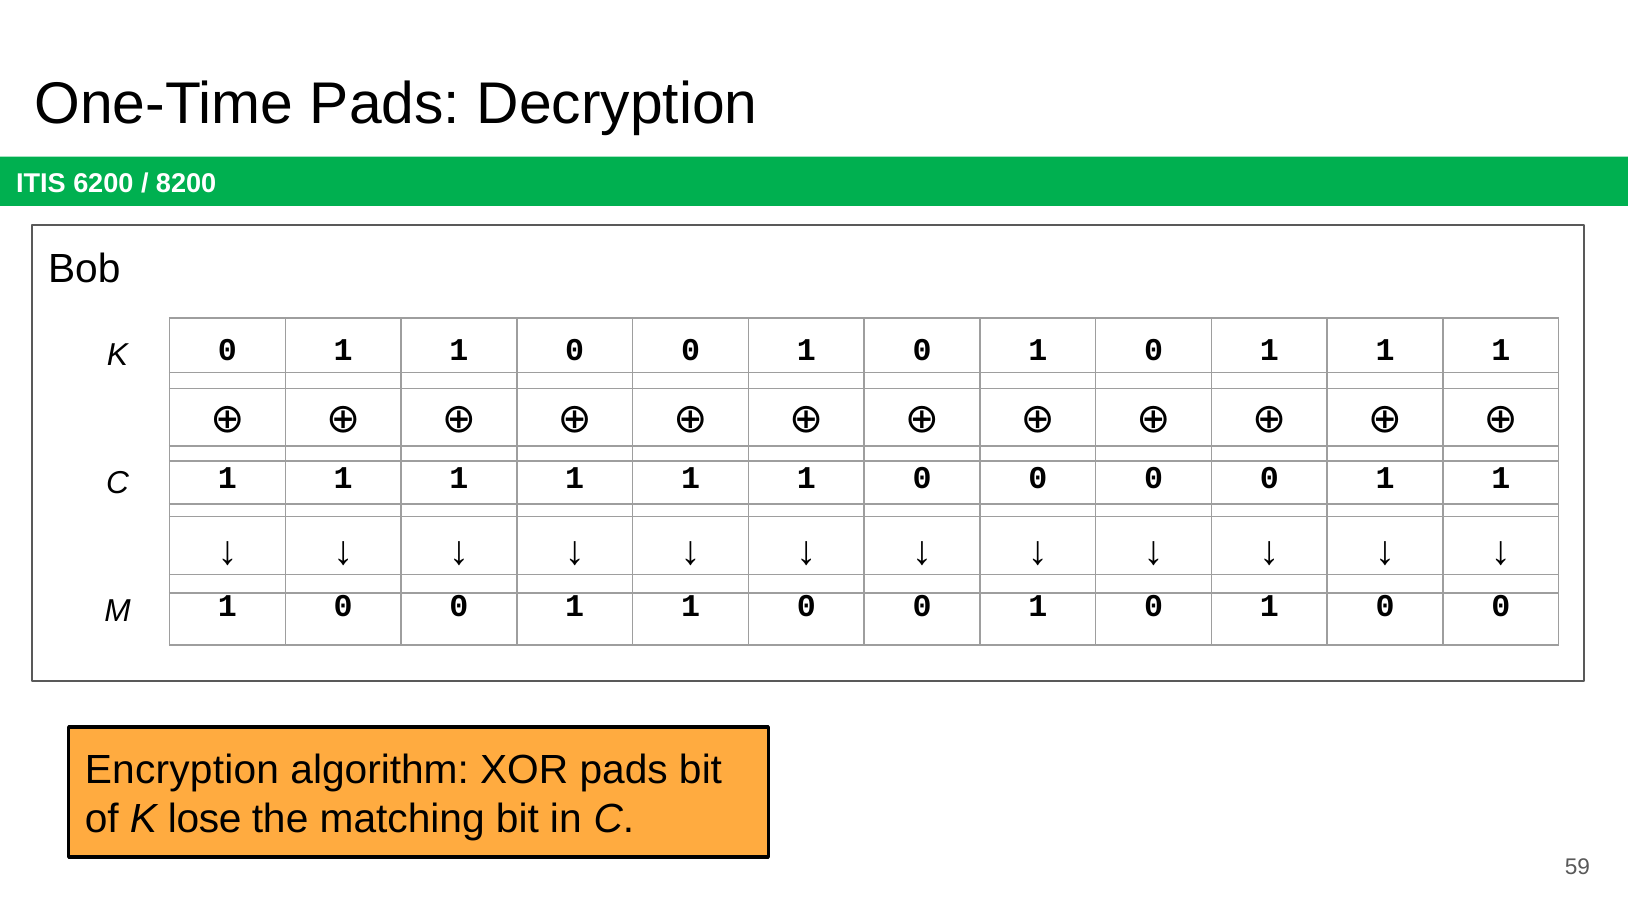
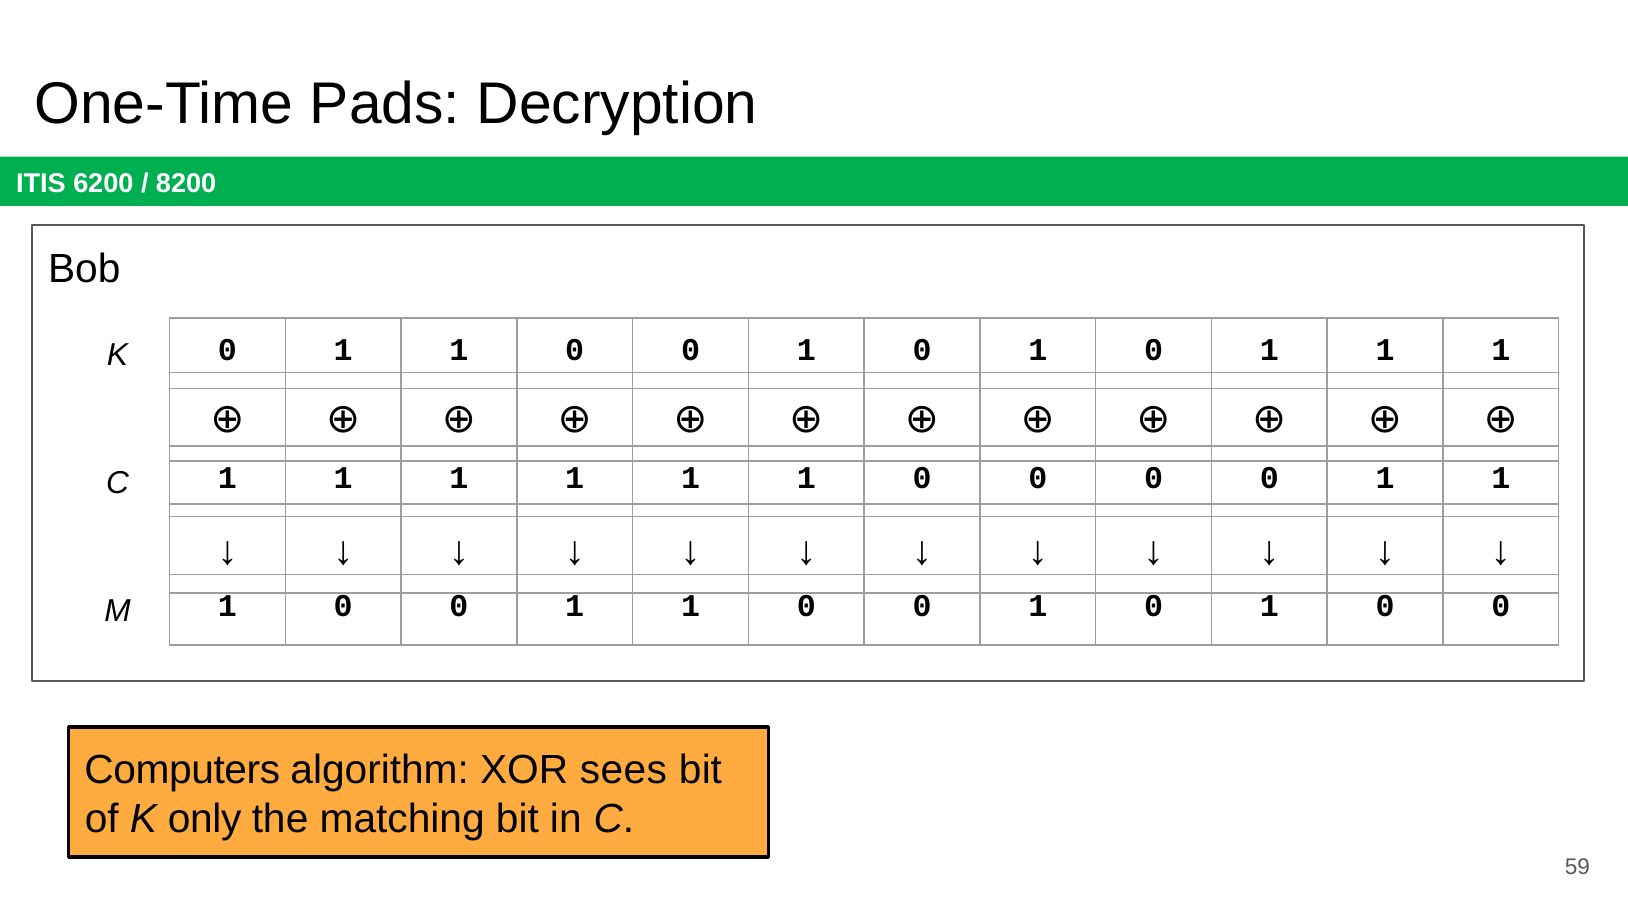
Encryption: Encryption -> Computers
XOR pads: pads -> sees
lose: lose -> only
